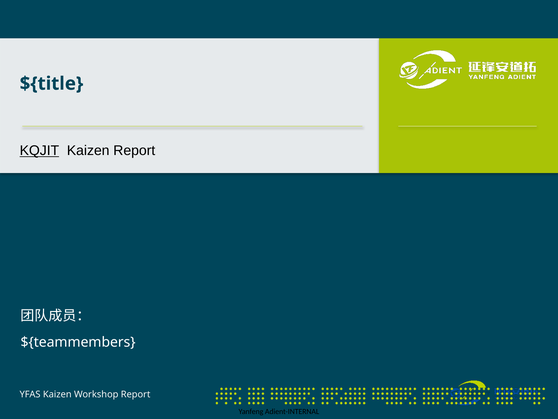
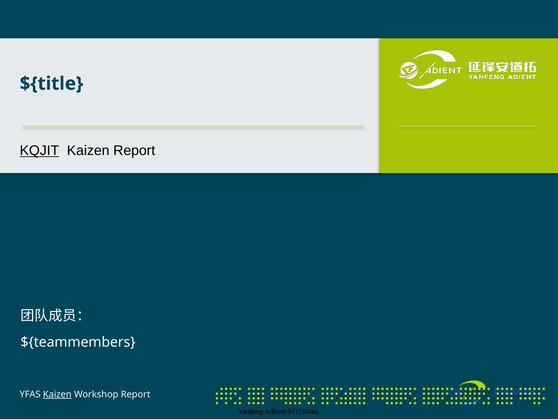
Kaizen at (57, 394) underline: none -> present
